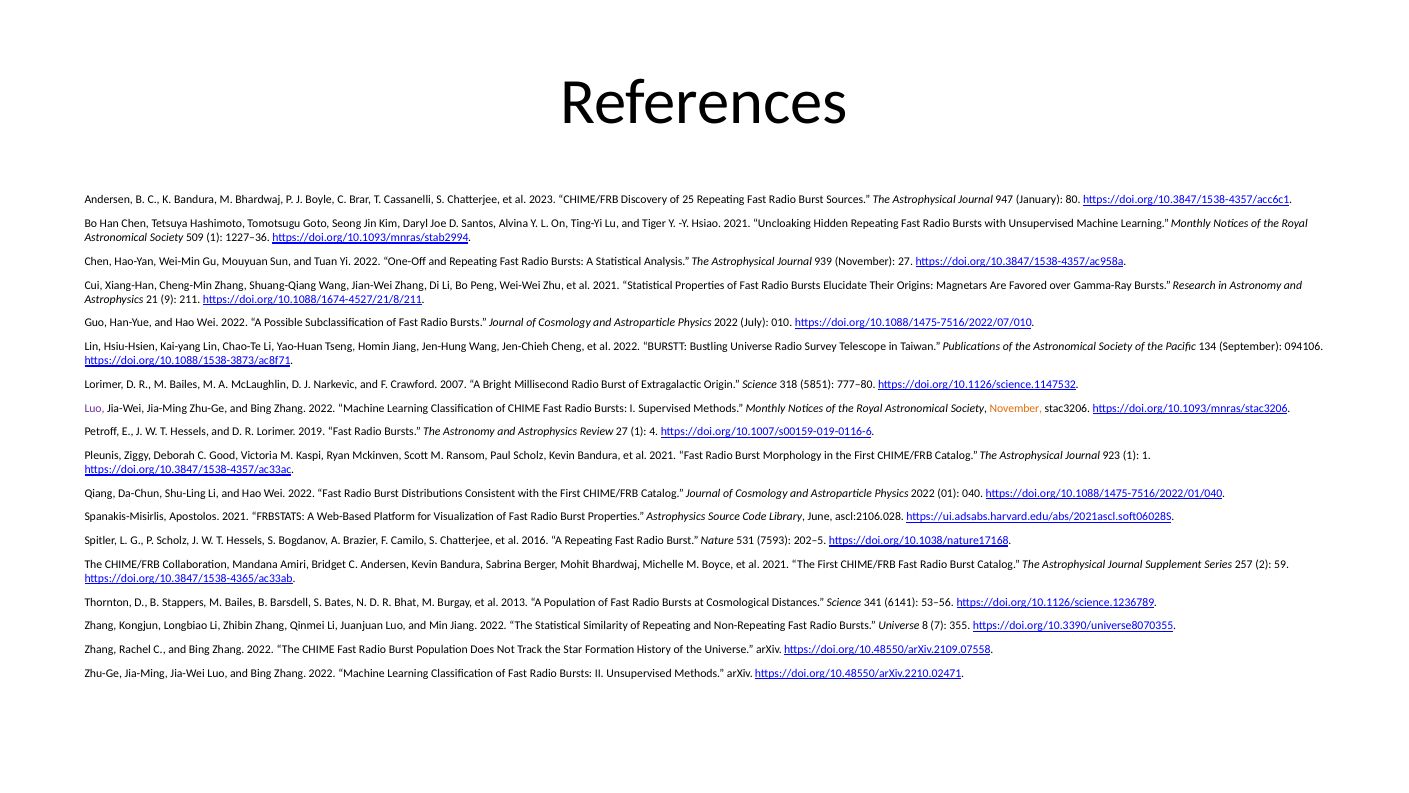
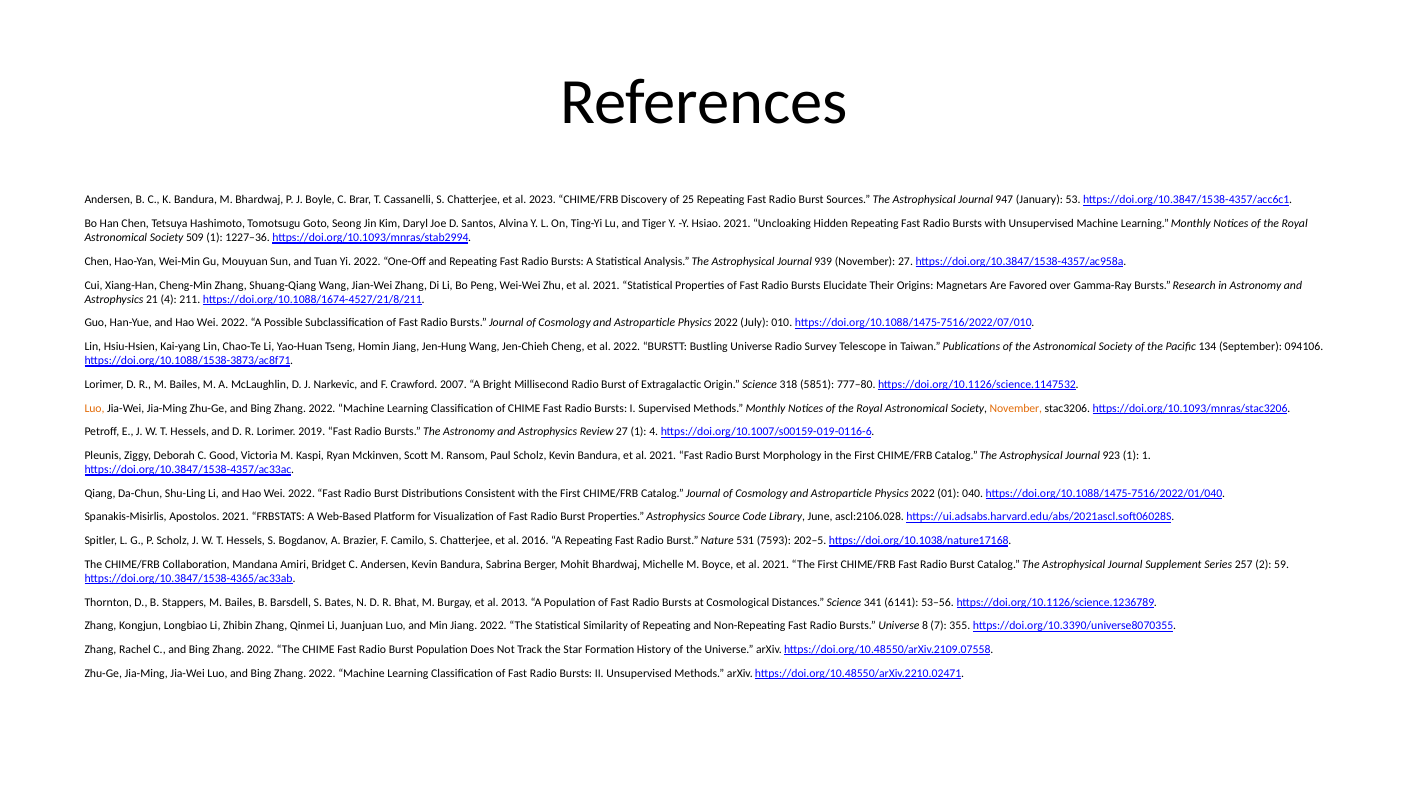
80: 80 -> 53
21 9: 9 -> 4
Luo at (95, 408) colour: purple -> orange
